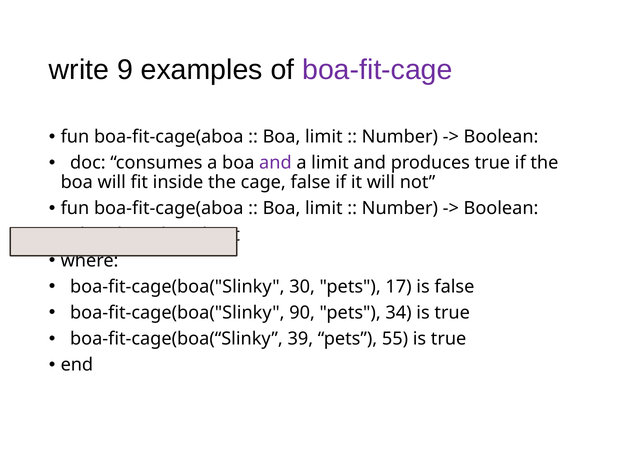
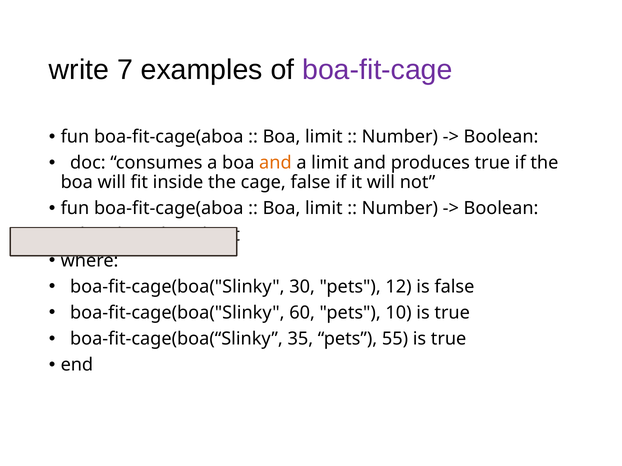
9: 9 -> 7
and at (275, 163) colour: purple -> orange
17: 17 -> 12
90: 90 -> 60
34: 34 -> 10
39: 39 -> 35
